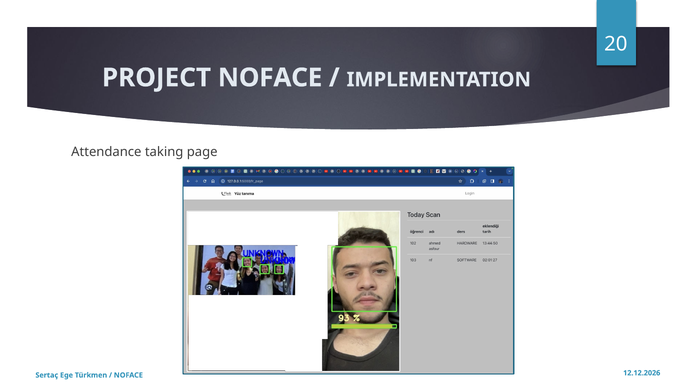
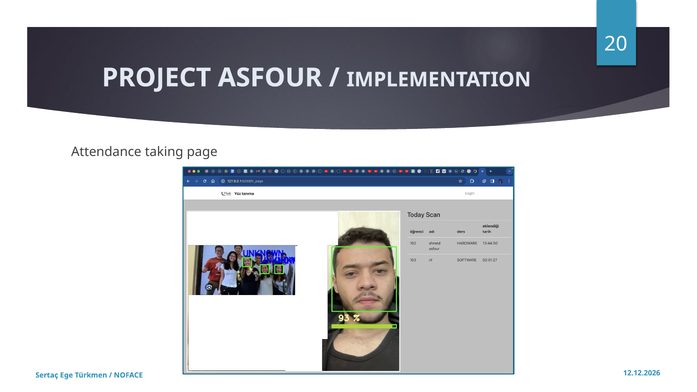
PROJECT NOFACE: NOFACE -> ASFOUR
